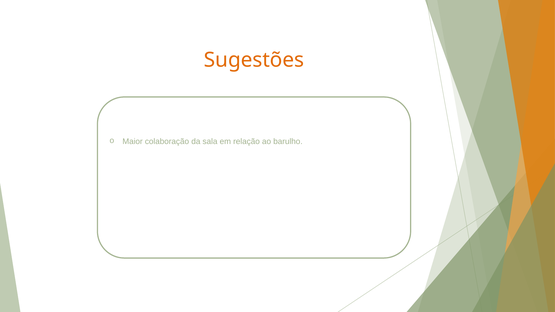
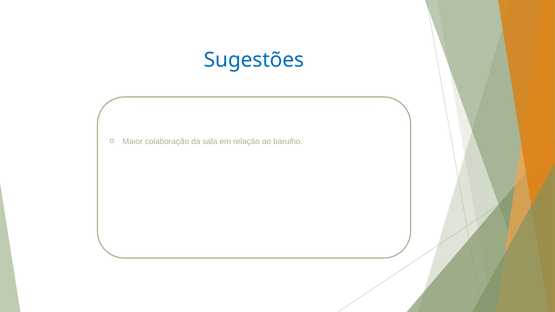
Sugestões colour: orange -> blue
